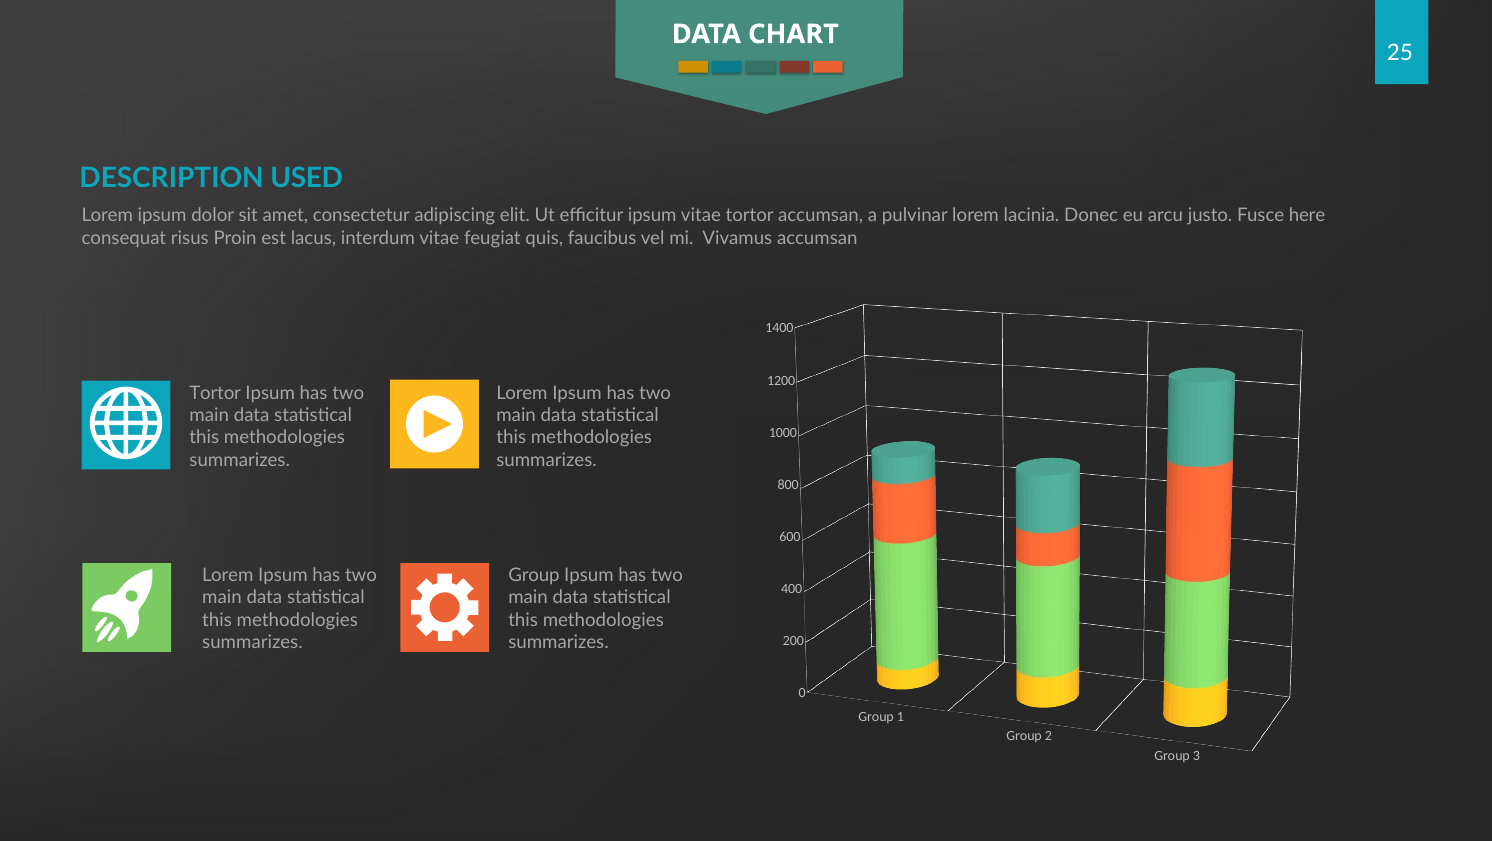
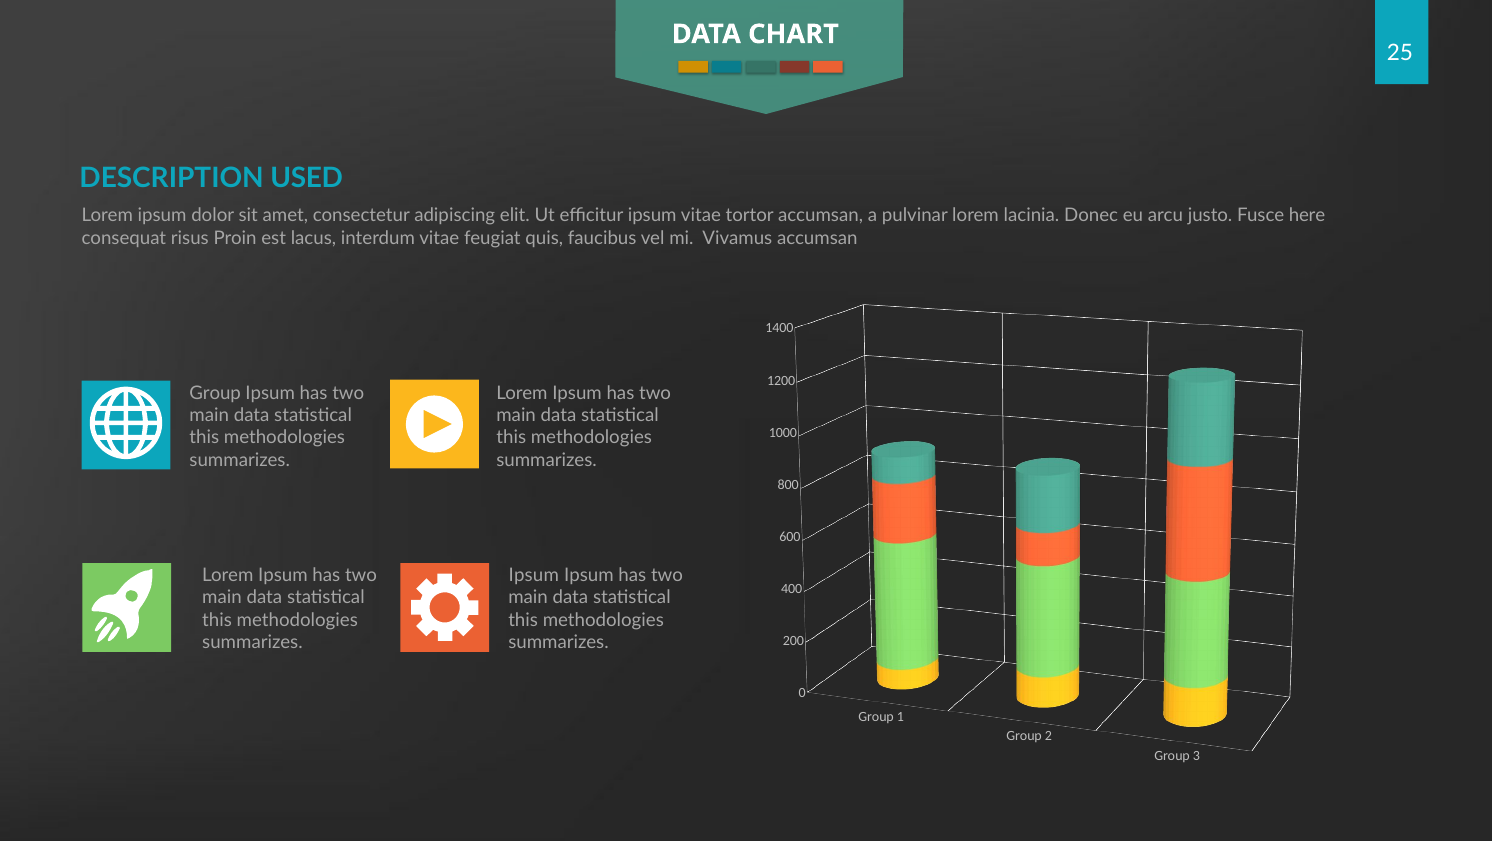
Tortor at (215, 393): Tortor -> Group
Group at (534, 575): Group -> Ipsum
